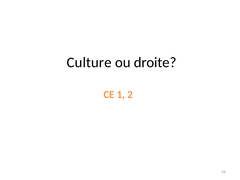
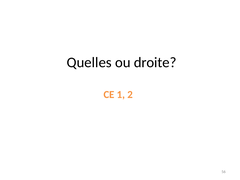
Culture: Culture -> Quelles
